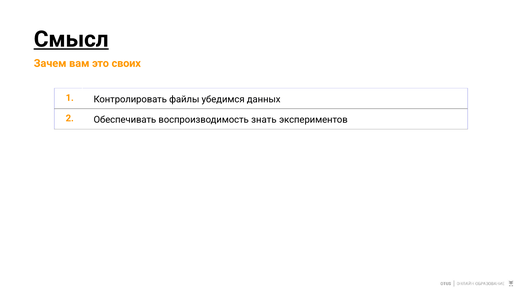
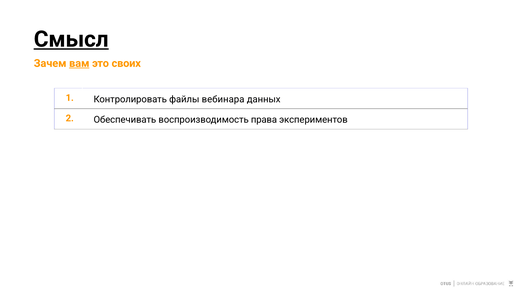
вам underline: none -> present
убедимся: убедимся -> вебинара
знать: знать -> права
